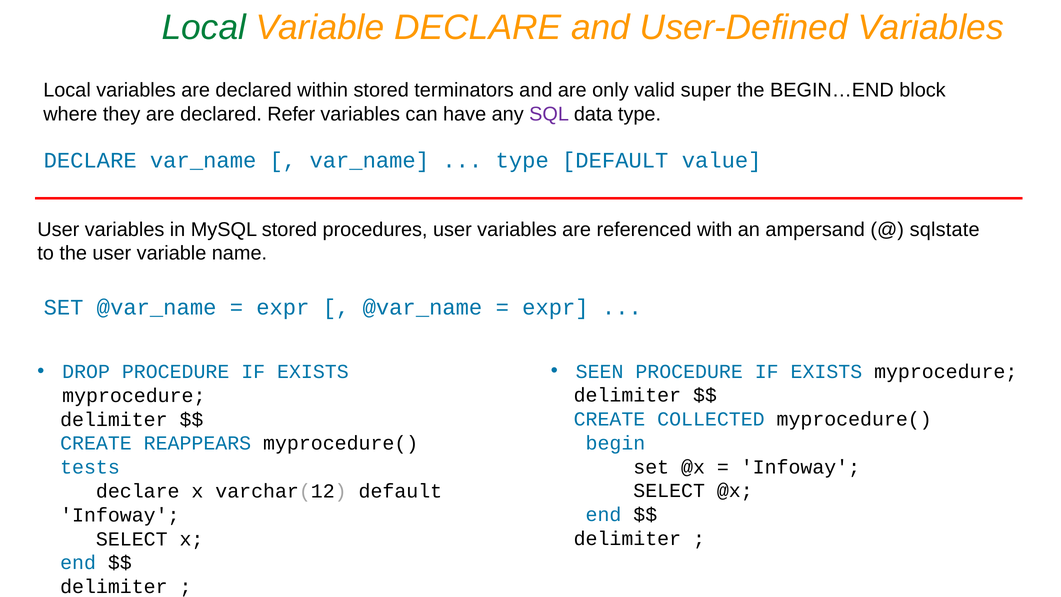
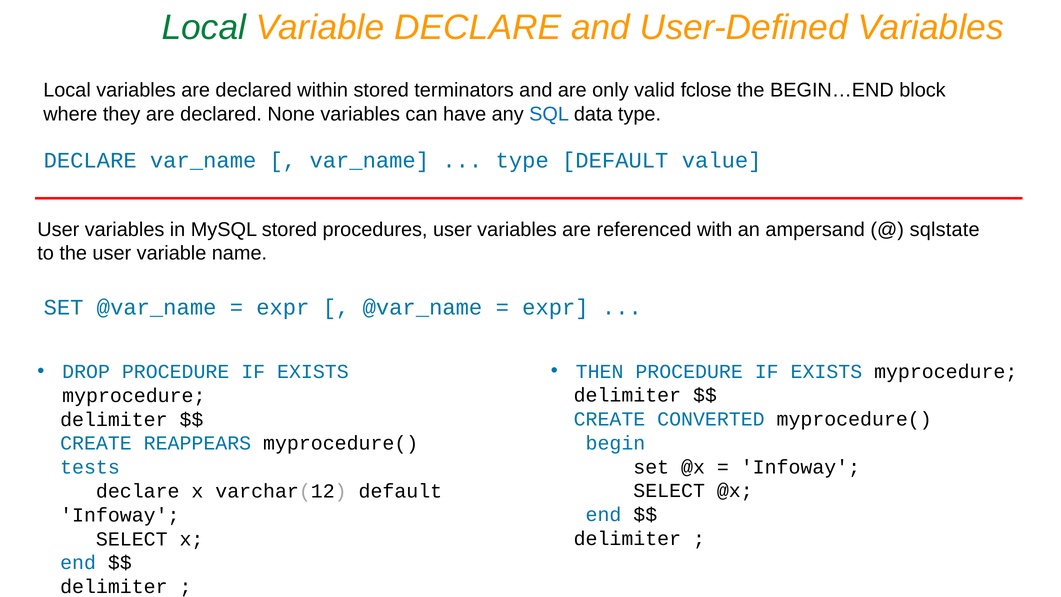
super: super -> fclose
Refer: Refer -> None
SQL colour: purple -> blue
SEEN: SEEN -> THEN
COLLECTED: COLLECTED -> CONVERTED
